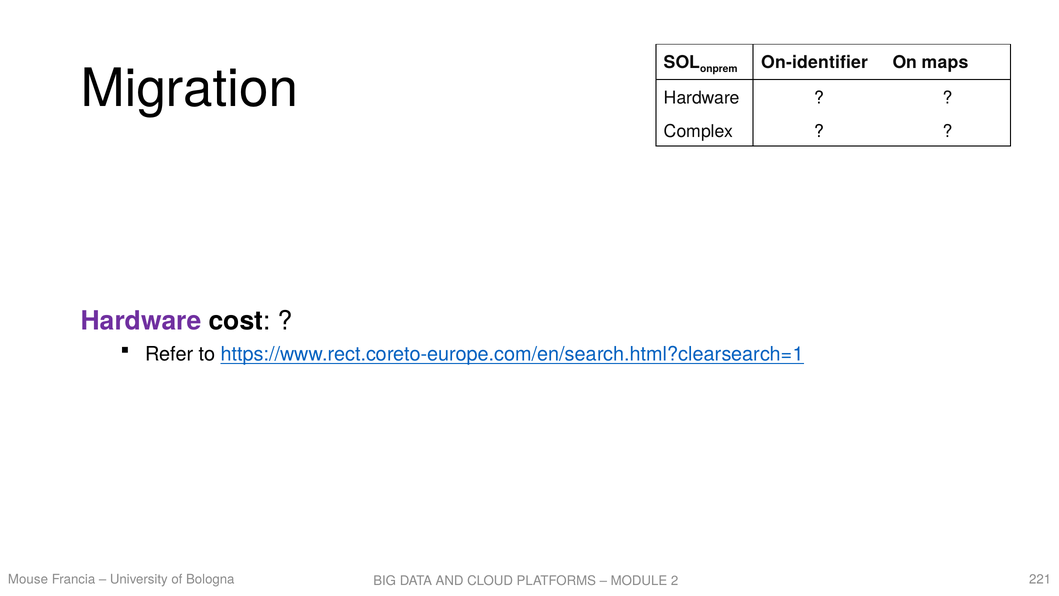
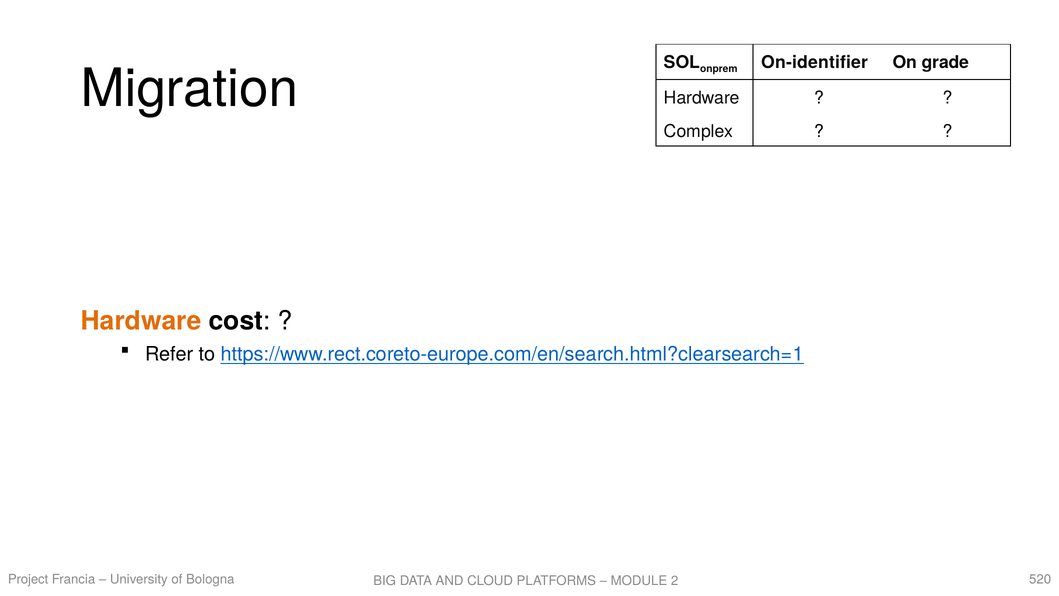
maps: maps -> grade
Hardware at (141, 321) colour: purple -> orange
Mouse: Mouse -> Project
221: 221 -> 520
